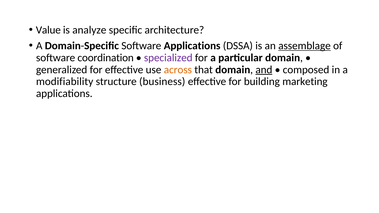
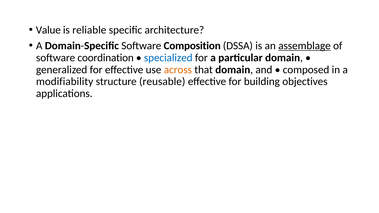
analyze: analyze -> reliable
Software Applications: Applications -> Composition
specialized colour: purple -> blue
and underline: present -> none
business: business -> reusable
marketing: marketing -> objectives
